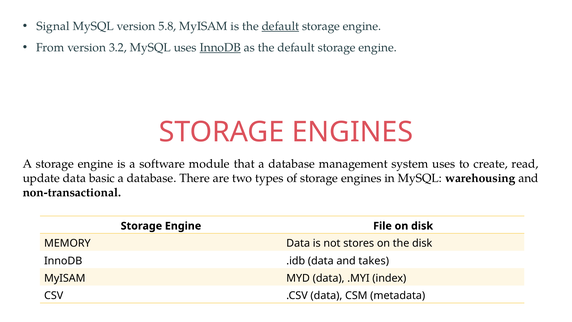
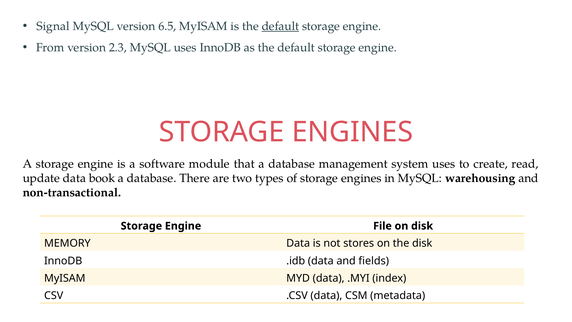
5.8: 5.8 -> 6.5
3.2: 3.2 -> 2.3
InnoDB at (220, 48) underline: present -> none
basic: basic -> book
takes: takes -> fields
